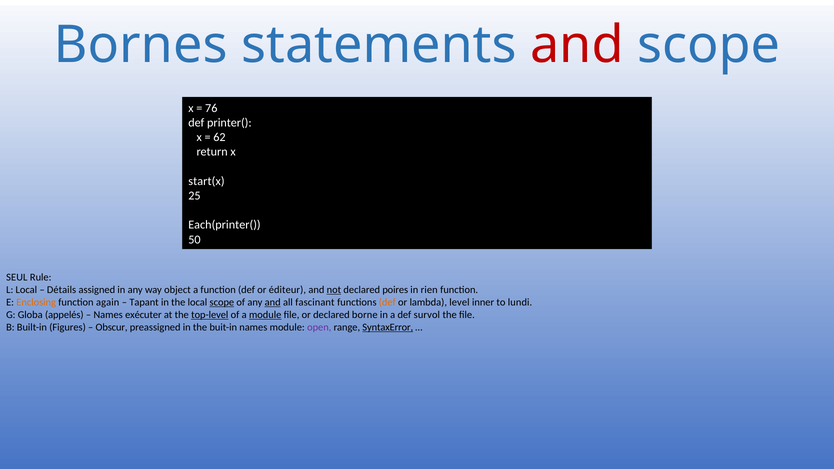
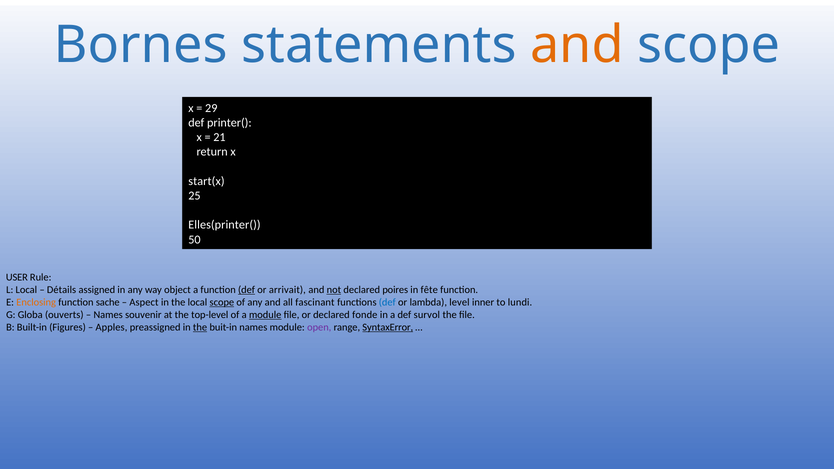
and at (577, 45) colour: red -> orange
76: 76 -> 29
62: 62 -> 21
Each(printer(: Each(printer( -> Elles(printer(
SEUL: SEUL -> USER
def at (247, 290) underline: none -> present
éditeur: éditeur -> arrivait
rien: rien -> fête
again: again -> sache
Tapant: Tapant -> Aspect
and at (273, 302) underline: present -> none
def at (387, 302) colour: orange -> blue
appelés: appelés -> ouverts
exécuter: exécuter -> souvenir
top-level underline: present -> none
borne: borne -> fonde
Obscur: Obscur -> Apples
the at (200, 327) underline: none -> present
